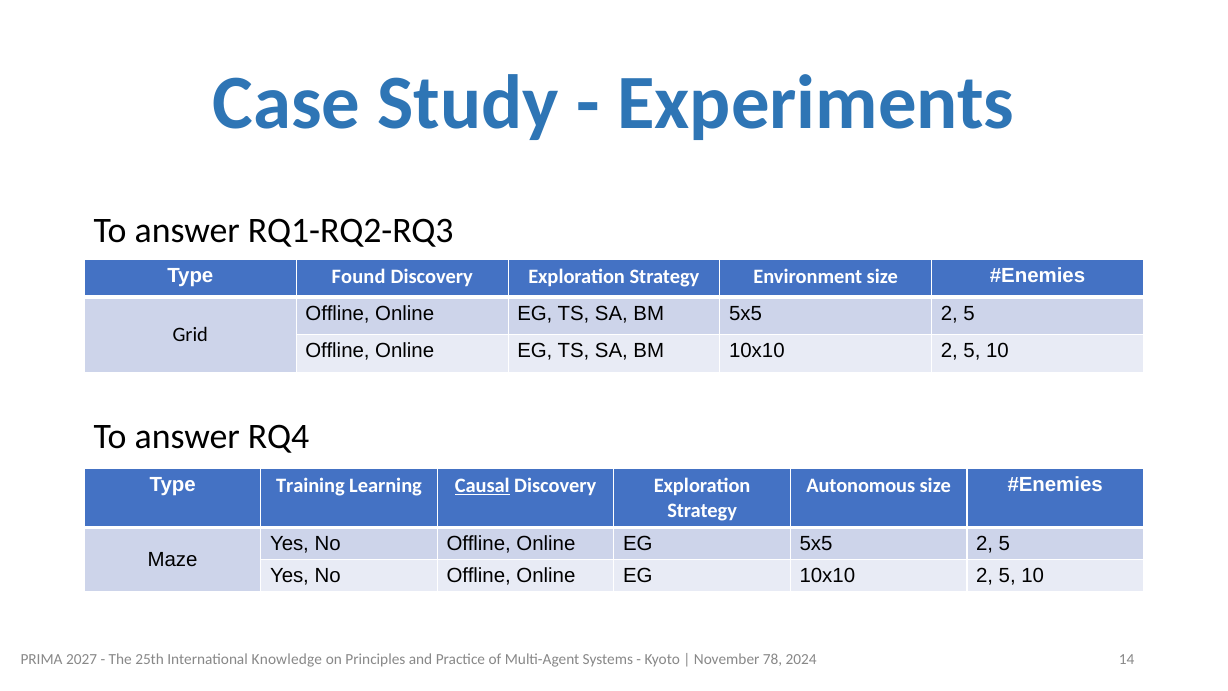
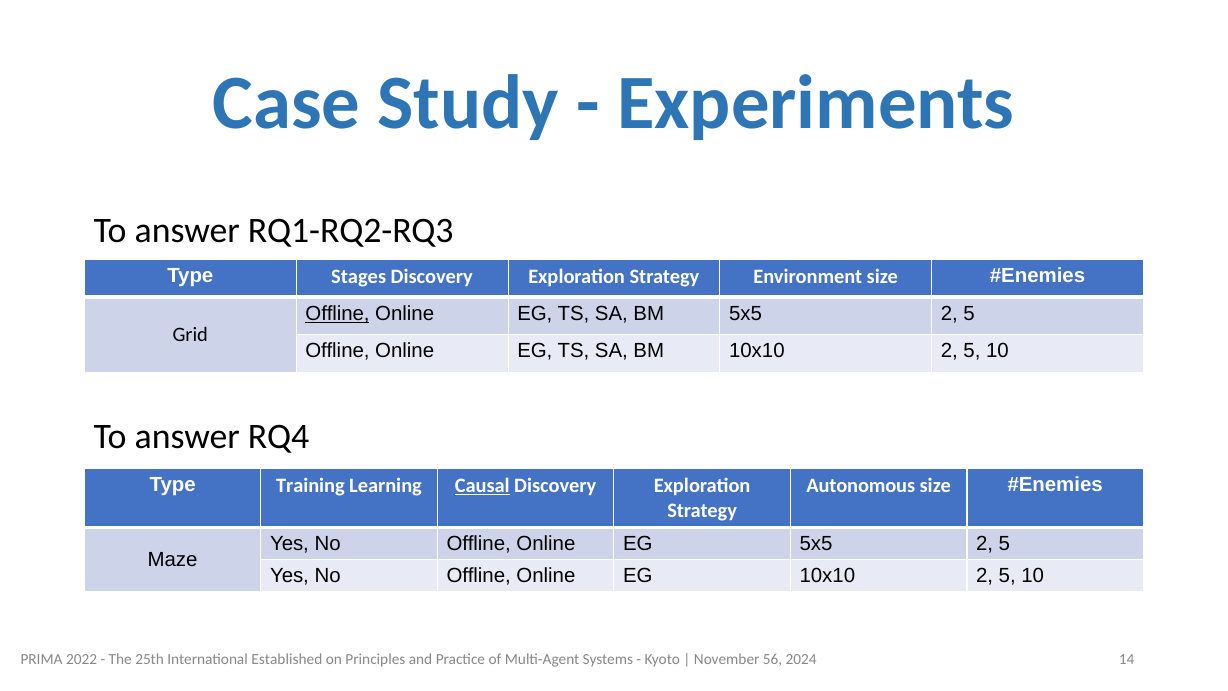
Found: Found -> Stages
Offline at (338, 313) underline: none -> present
2027: 2027 -> 2022
Knowledge: Knowledge -> Established
78: 78 -> 56
